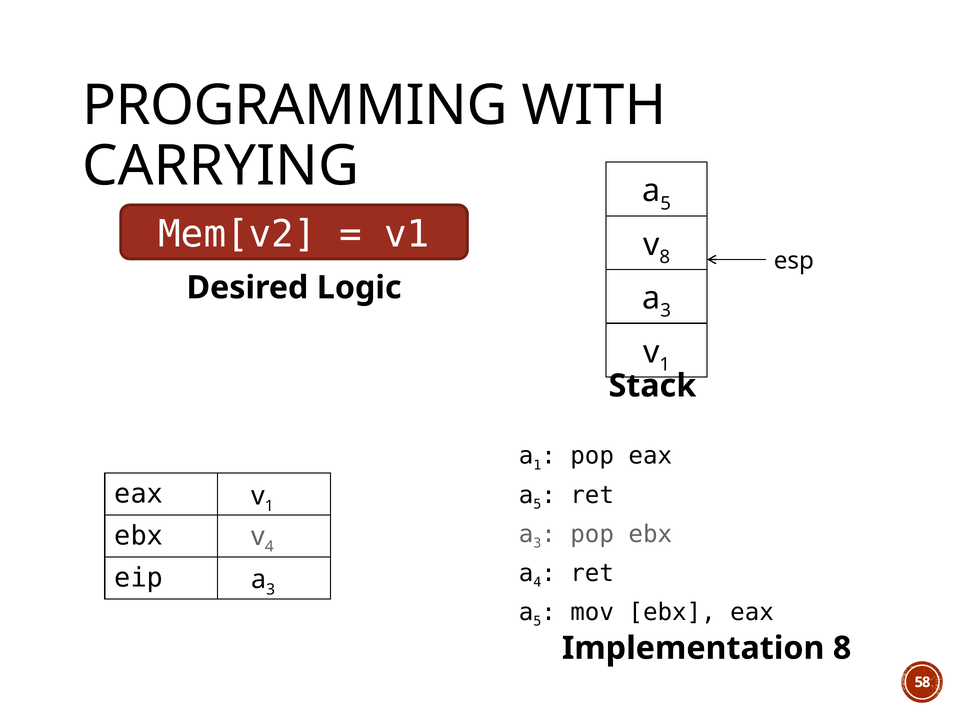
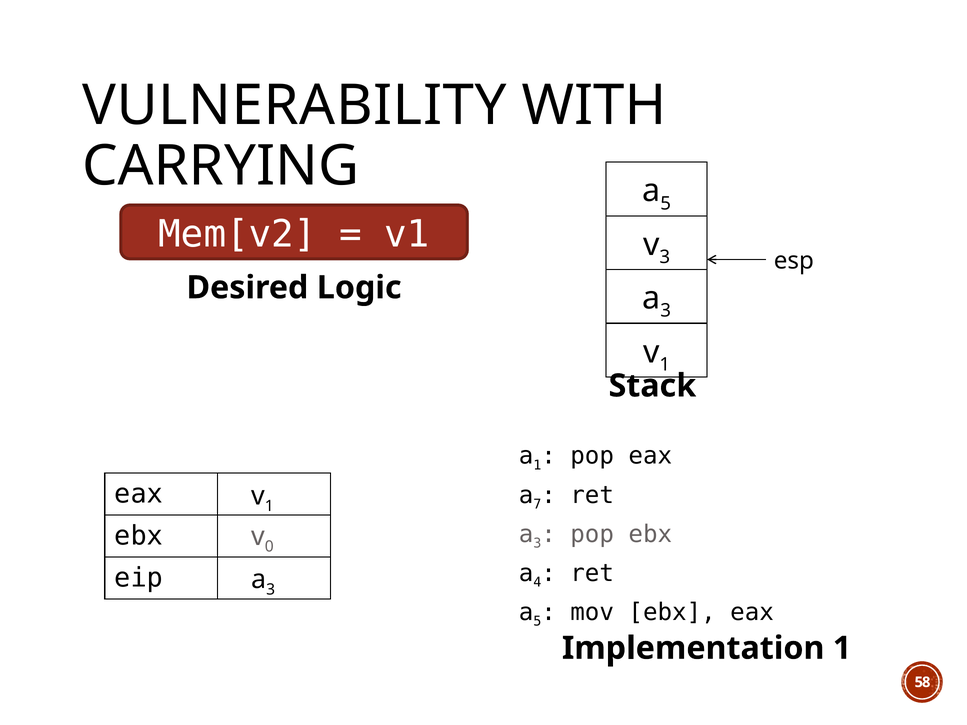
PROGRAMMING: PROGRAMMING -> VULNERABILITY
8 at (665, 257): 8 -> 3
5 at (537, 504): 5 -> 7
4 at (269, 547): 4 -> 0
Implementation 8: 8 -> 1
